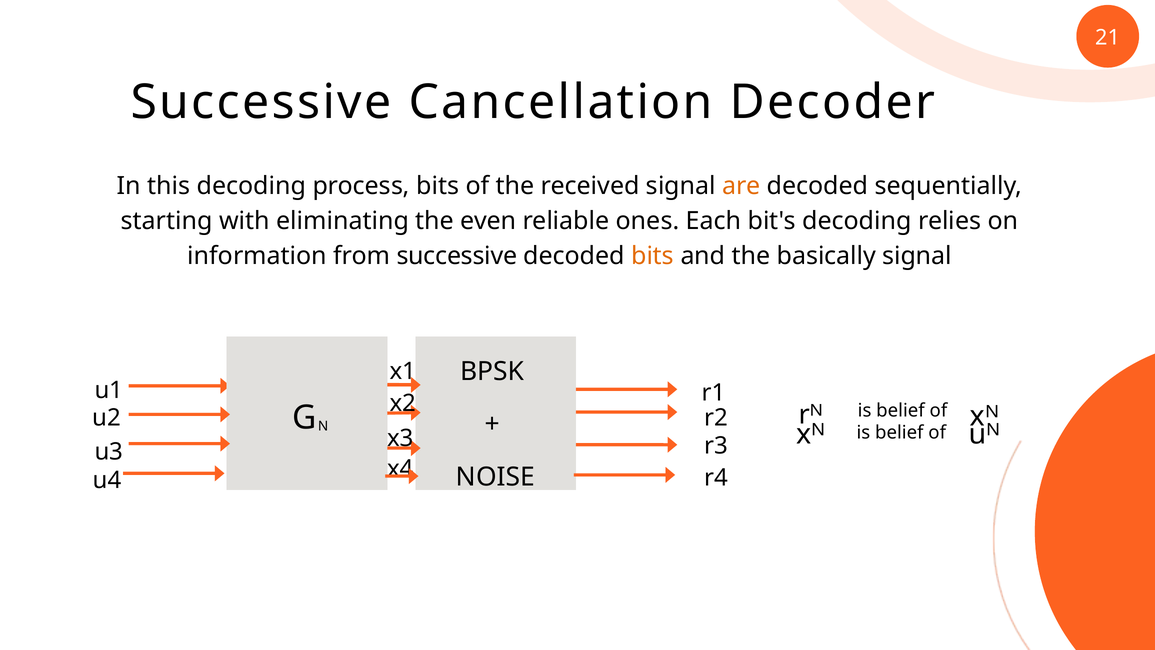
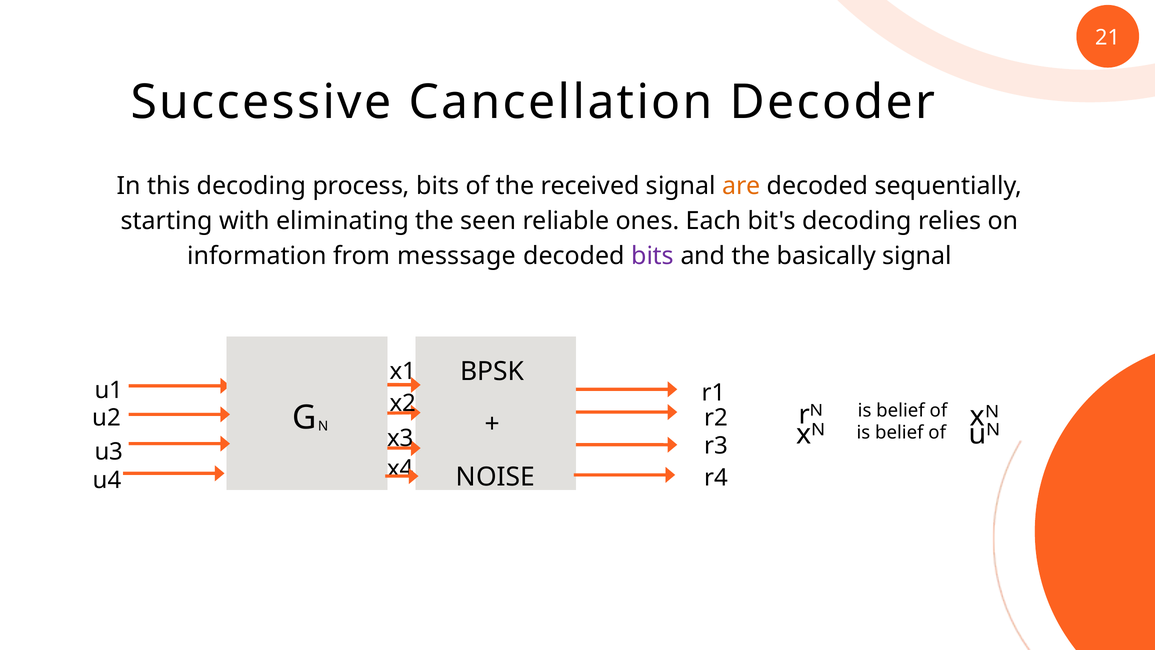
even: even -> seen
from successive: successive -> messsage
bits at (653, 256) colour: orange -> purple
